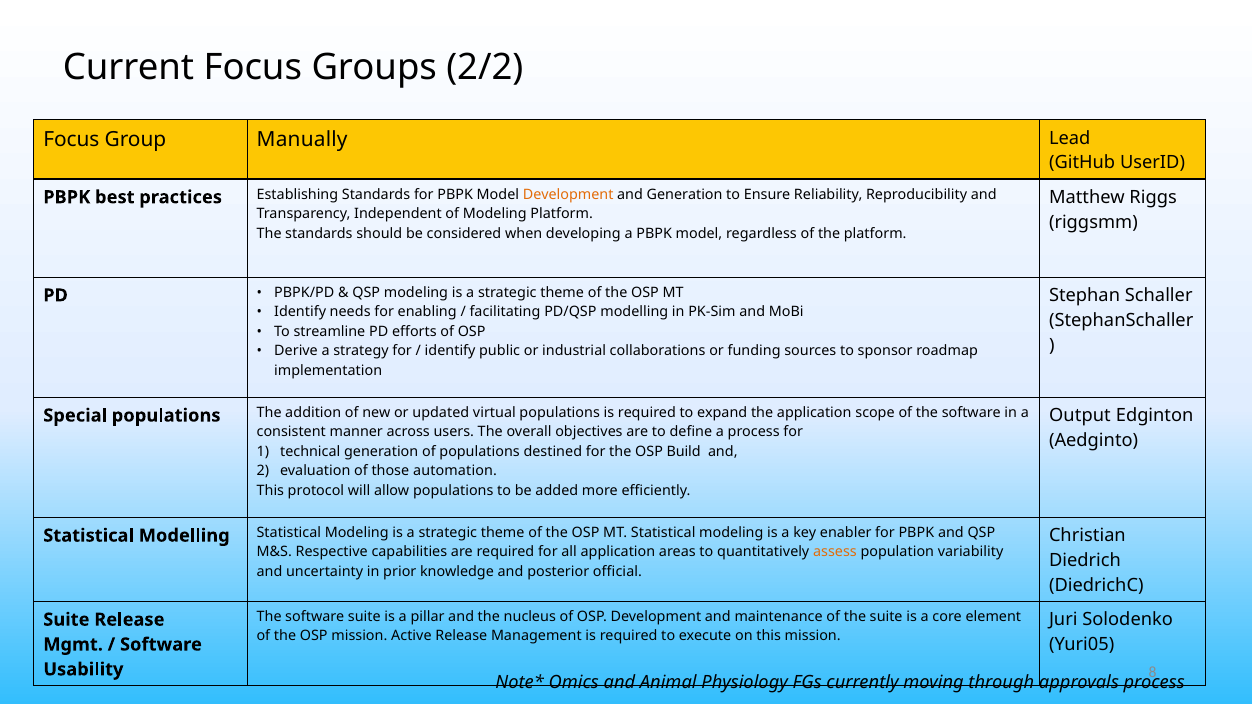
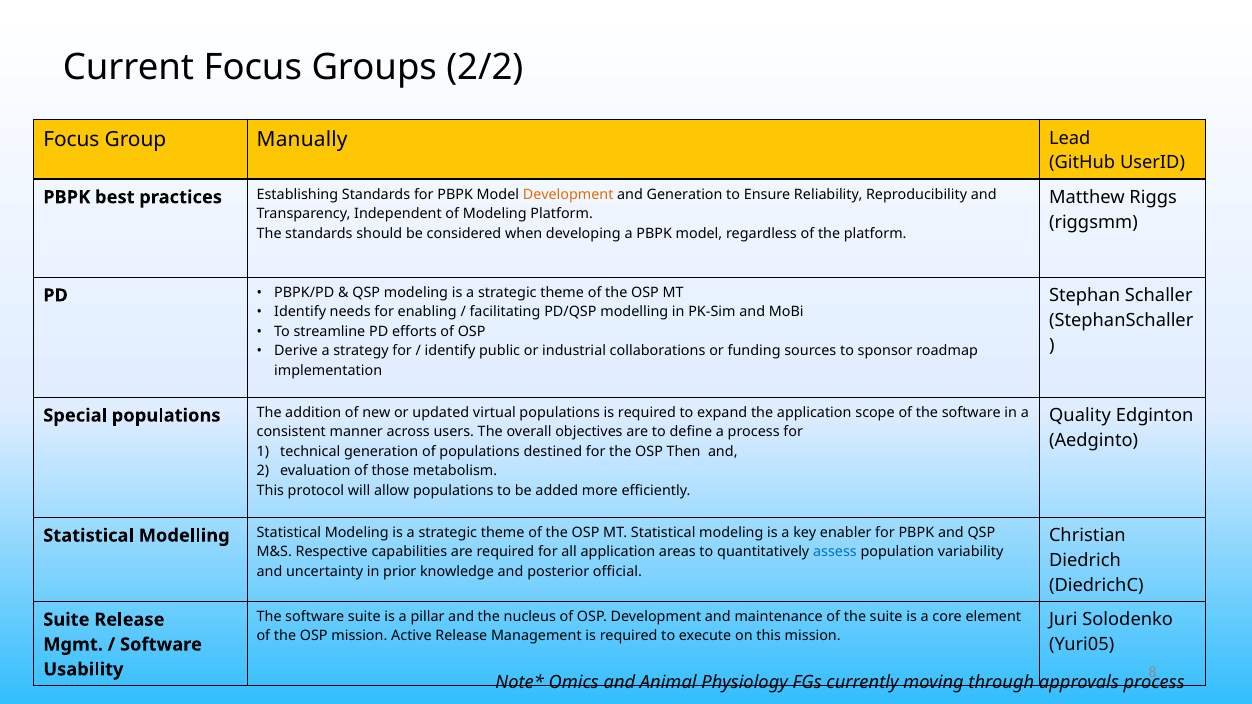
Output: Output -> Quality
Build: Build -> Then
automation: automation -> metabolism
assess colour: orange -> blue
